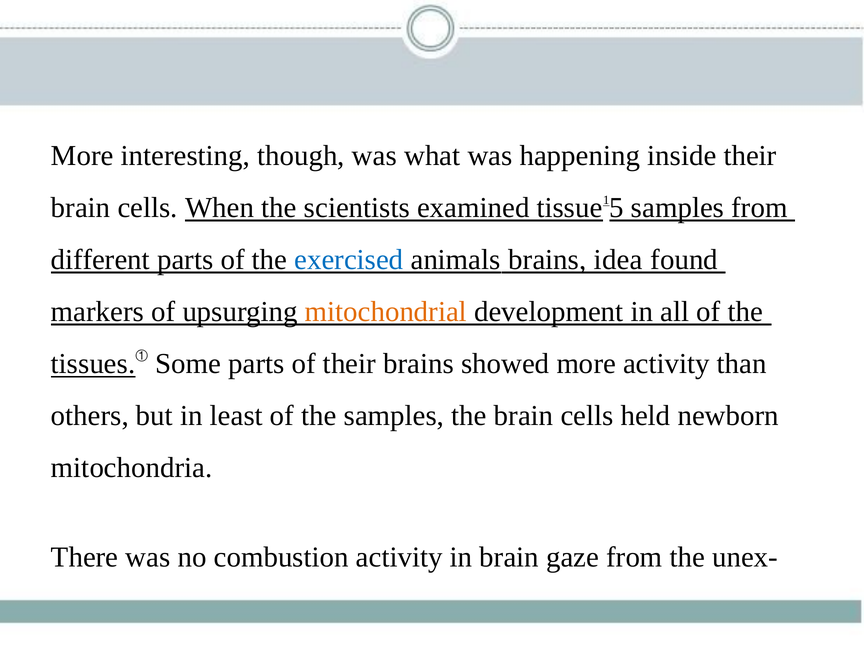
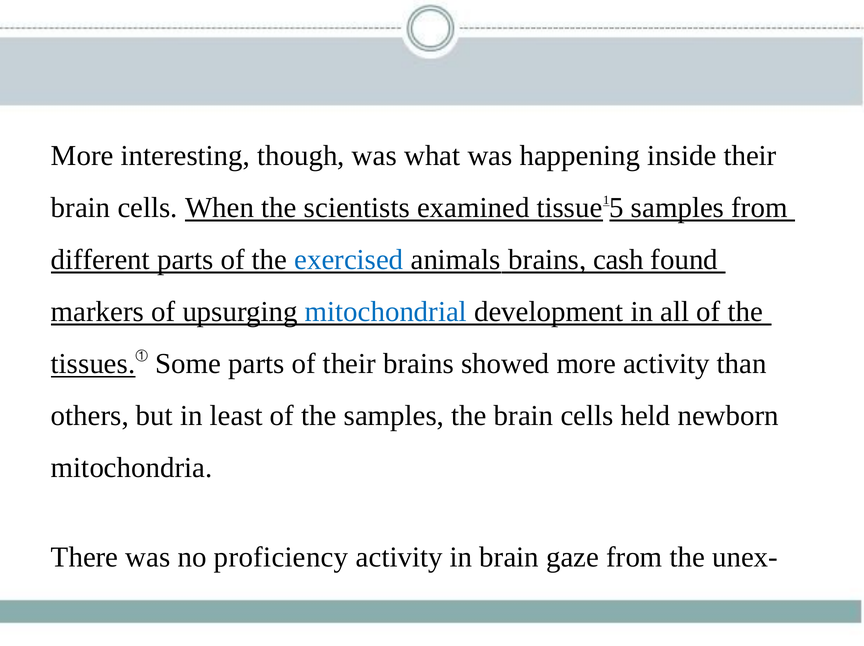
idea: idea -> cash
mitochondrial colour: orange -> blue
combustion: combustion -> proficiency
